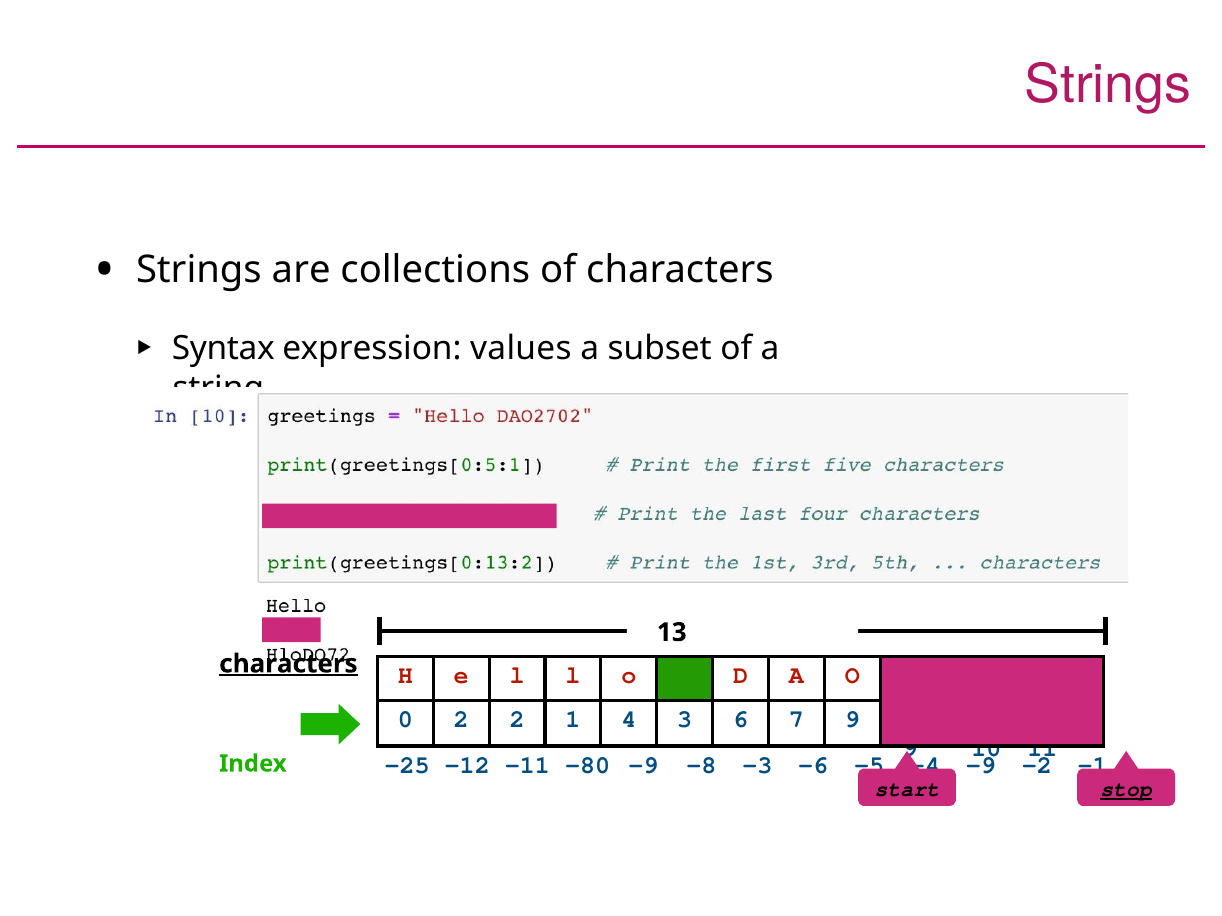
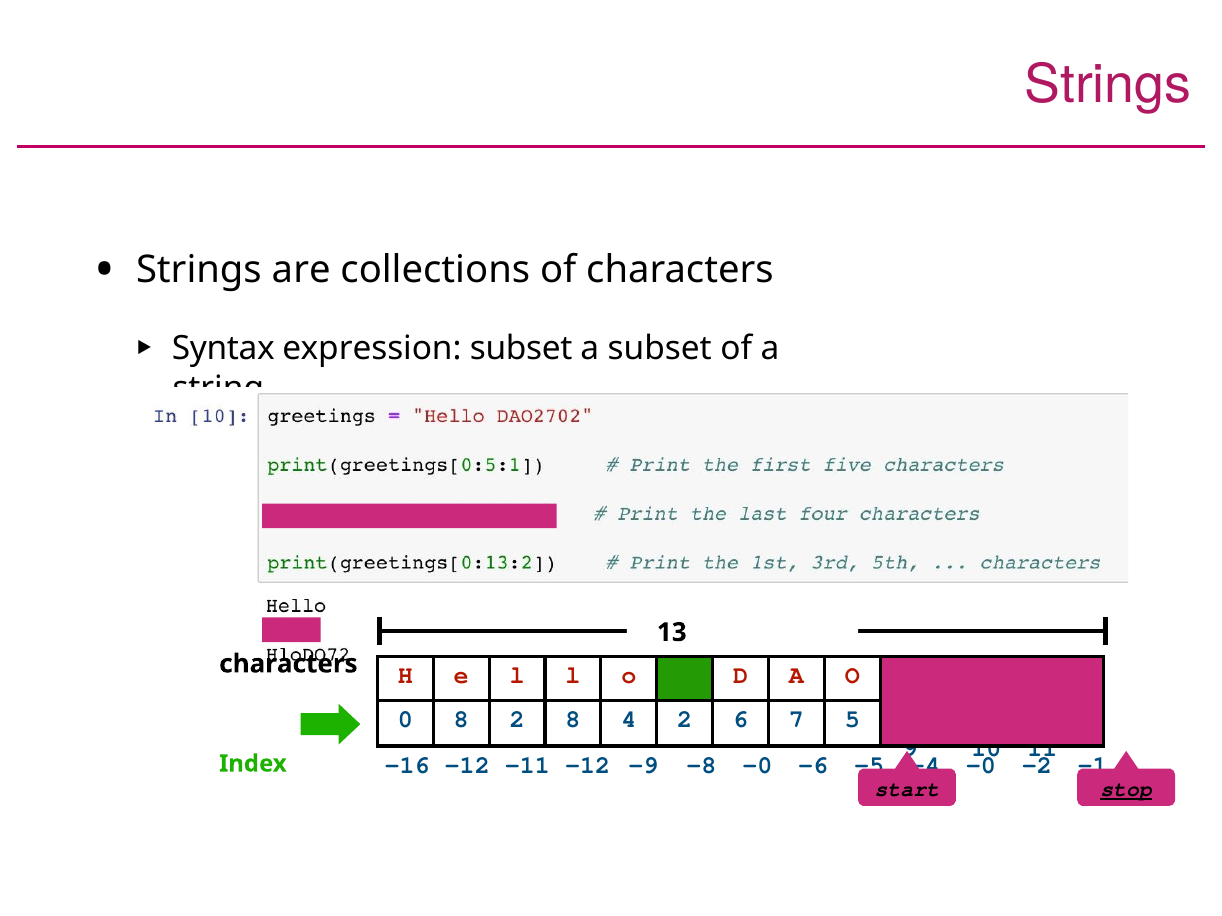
expression values: values -> subset
characters at (288, 664) underline: present -> none
2 at (461, 719): 2 -> 8
2 1: 1 -> 8
4 3: 3 -> 2
7 9: 9 -> 5
-25: -25 -> -16
-11 -80: -80 -> -12
-8 -3: -3 -> -0
-9 at (981, 766): -9 -> -0
